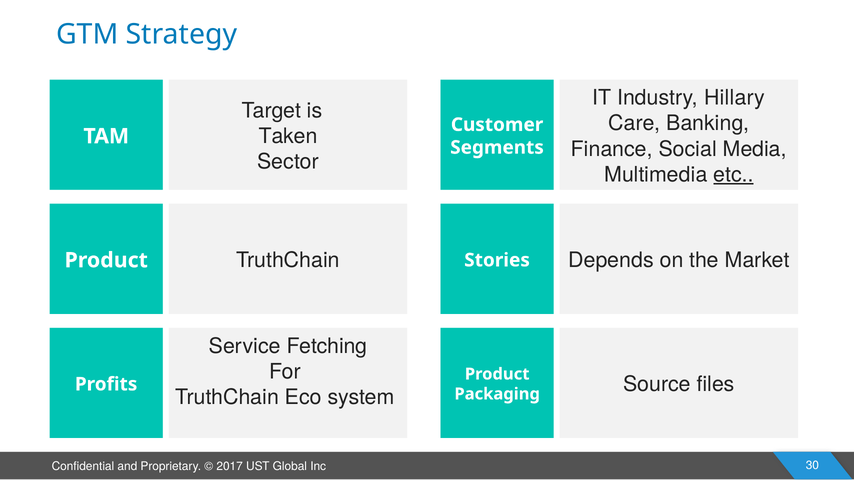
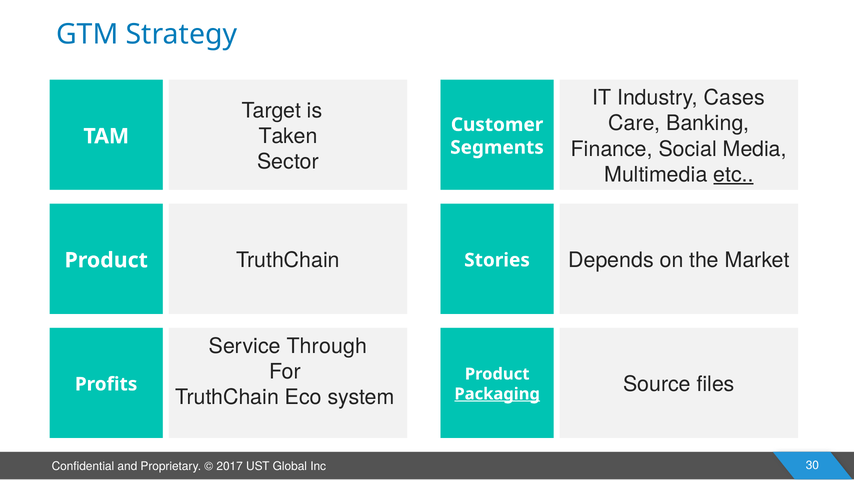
Hillary: Hillary -> Cases
Fetching: Fetching -> Through
Packaging underline: none -> present
